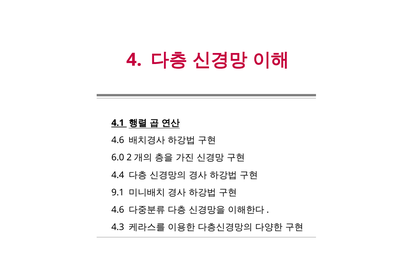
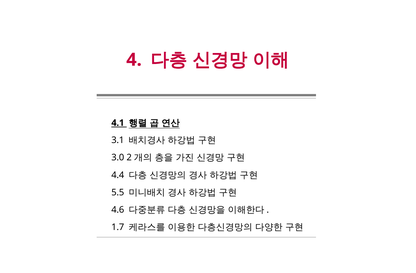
4.6 at (118, 140): 4.6 -> 3.1
6.0: 6.0 -> 3.0
9.1: 9.1 -> 5.5
4.3: 4.3 -> 1.7
